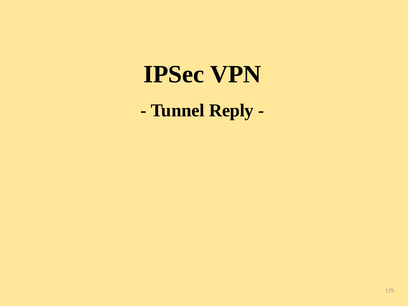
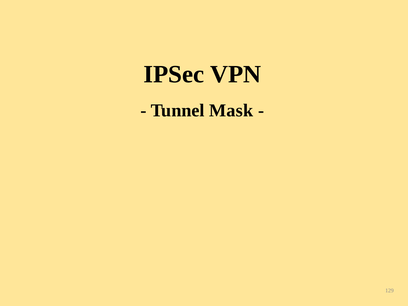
Reply: Reply -> Mask
